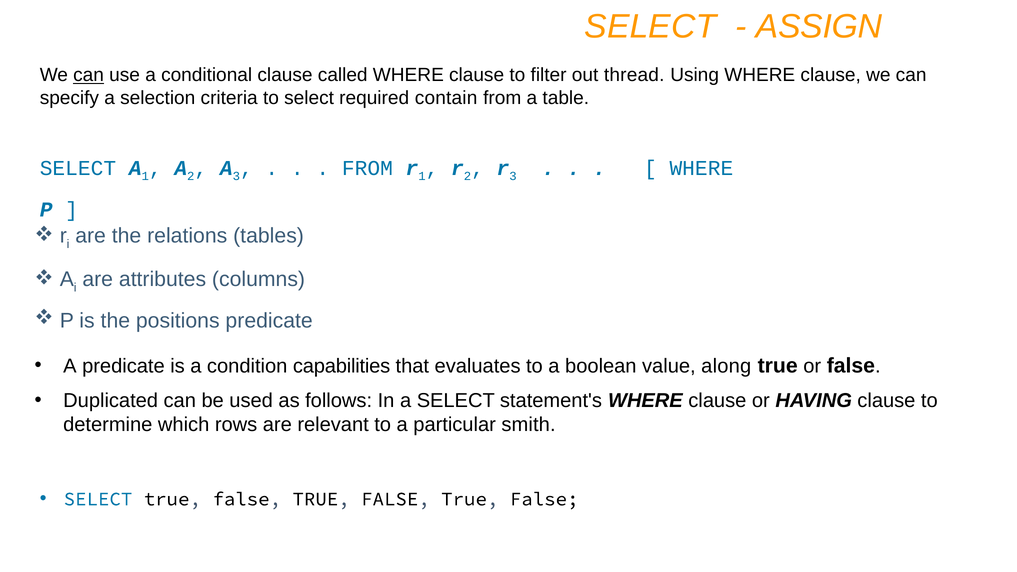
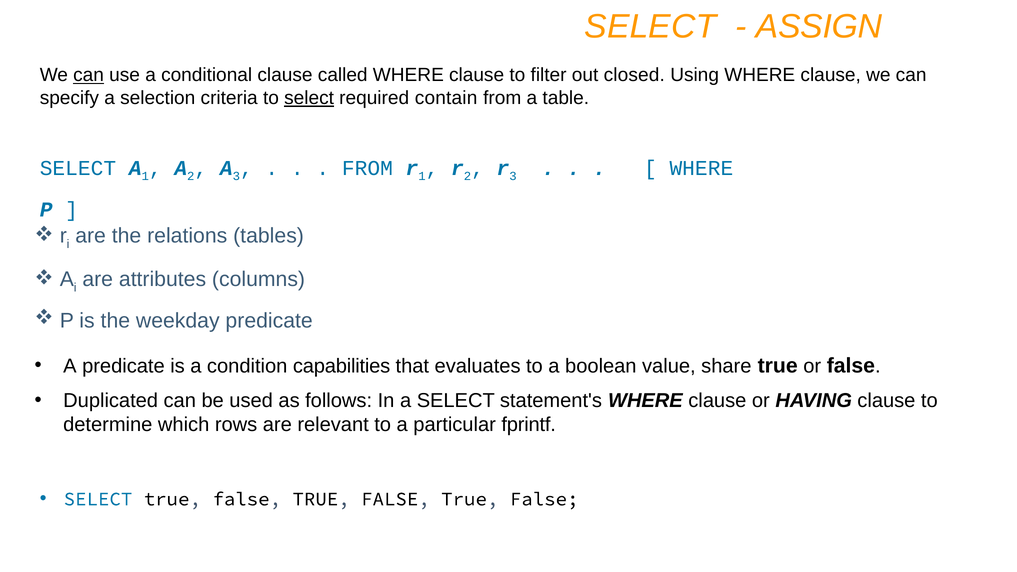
thread: thread -> closed
select at (309, 98) underline: none -> present
positions: positions -> weekday
along: along -> share
smith: smith -> fprintf
